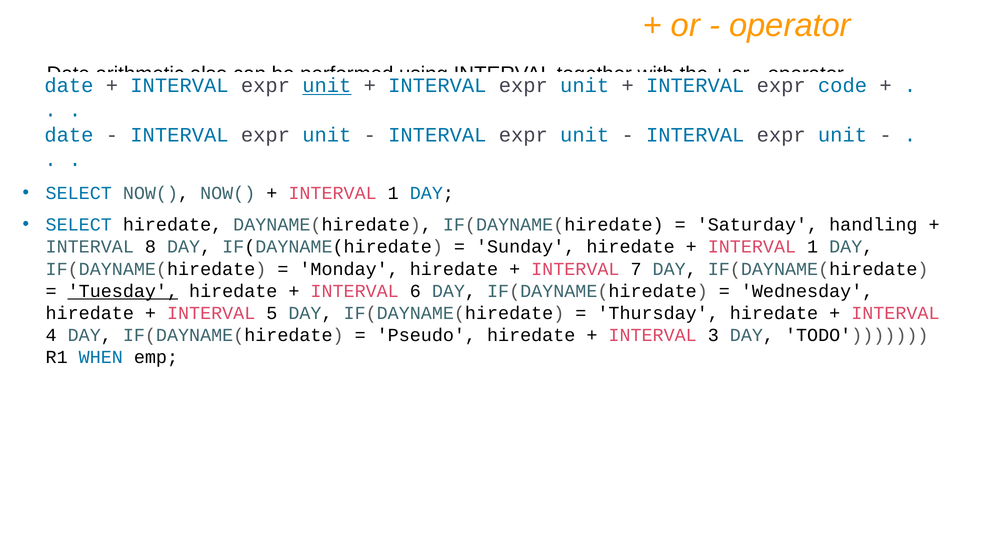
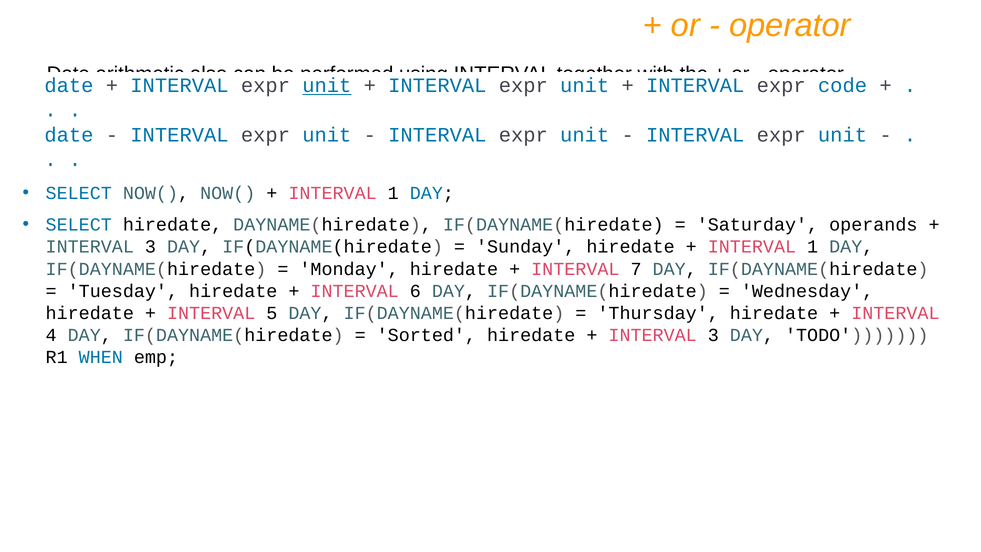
handling: handling -> operands
8 at (150, 247): 8 -> 3
Tuesday underline: present -> none
Pseudo: Pseudo -> Sorted
